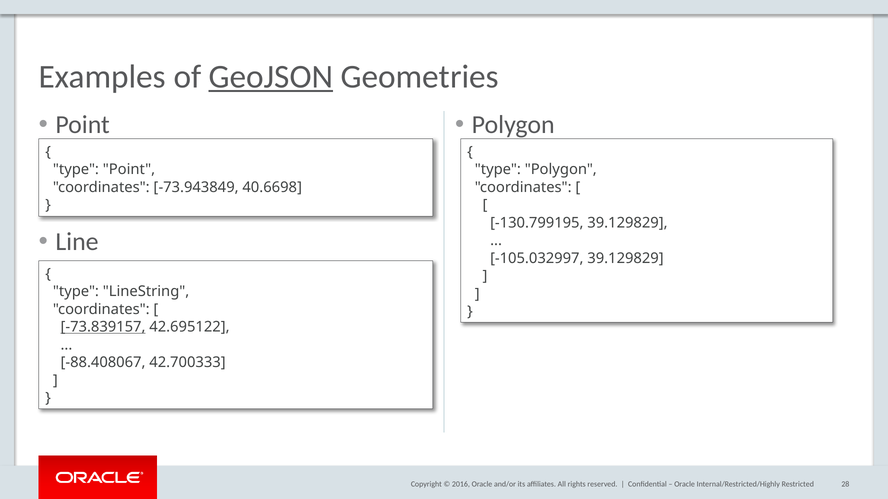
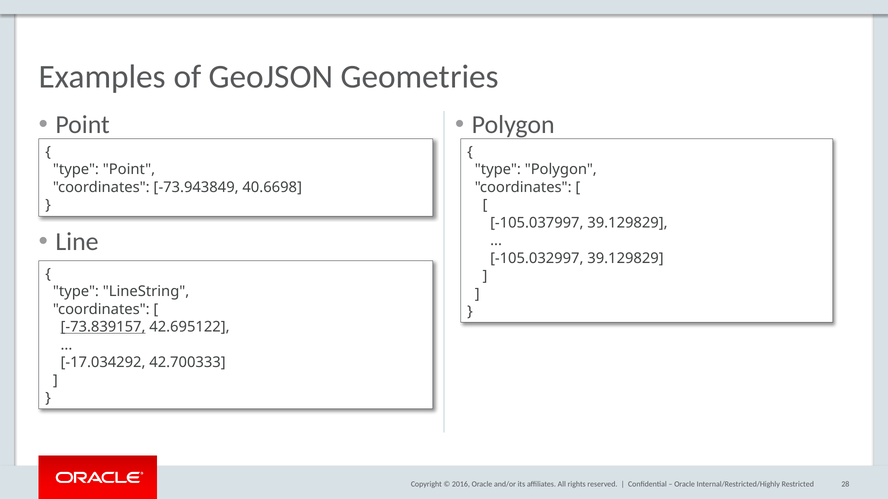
GeoJSON underline: present -> none
-130.799195: -130.799195 -> -105.037997
-88.408067: -88.408067 -> -17.034292
